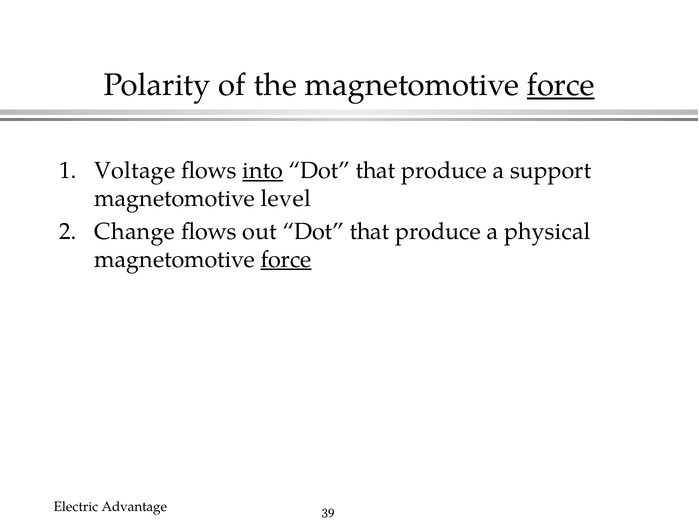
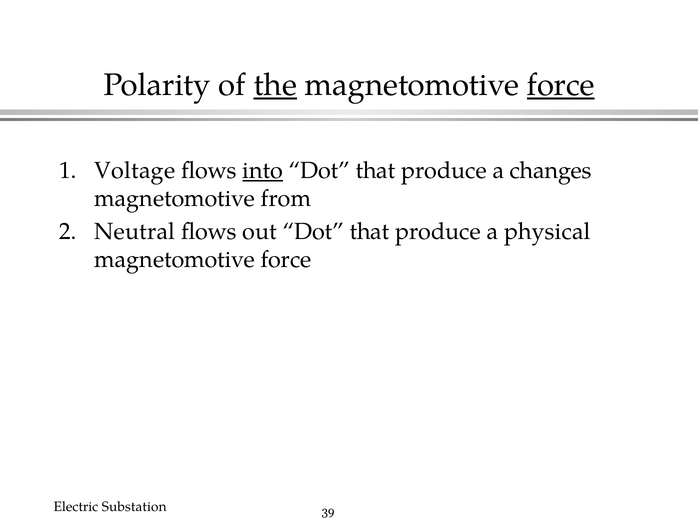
the underline: none -> present
support: support -> changes
level: level -> from
Change: Change -> Neutral
force at (286, 259) underline: present -> none
Advantage: Advantage -> Substation
